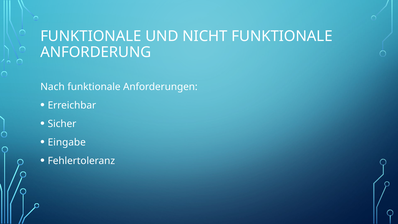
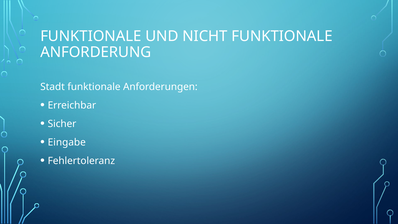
Nach: Nach -> Stadt
